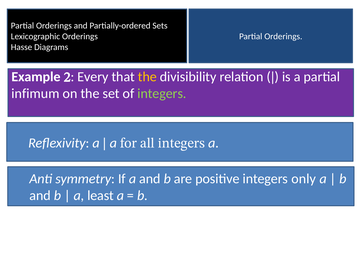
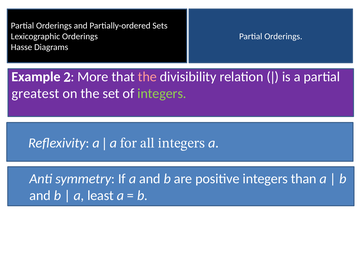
Every: Every -> More
the at (147, 77) colour: yellow -> pink
infimum: infimum -> greatest
only: only -> than
